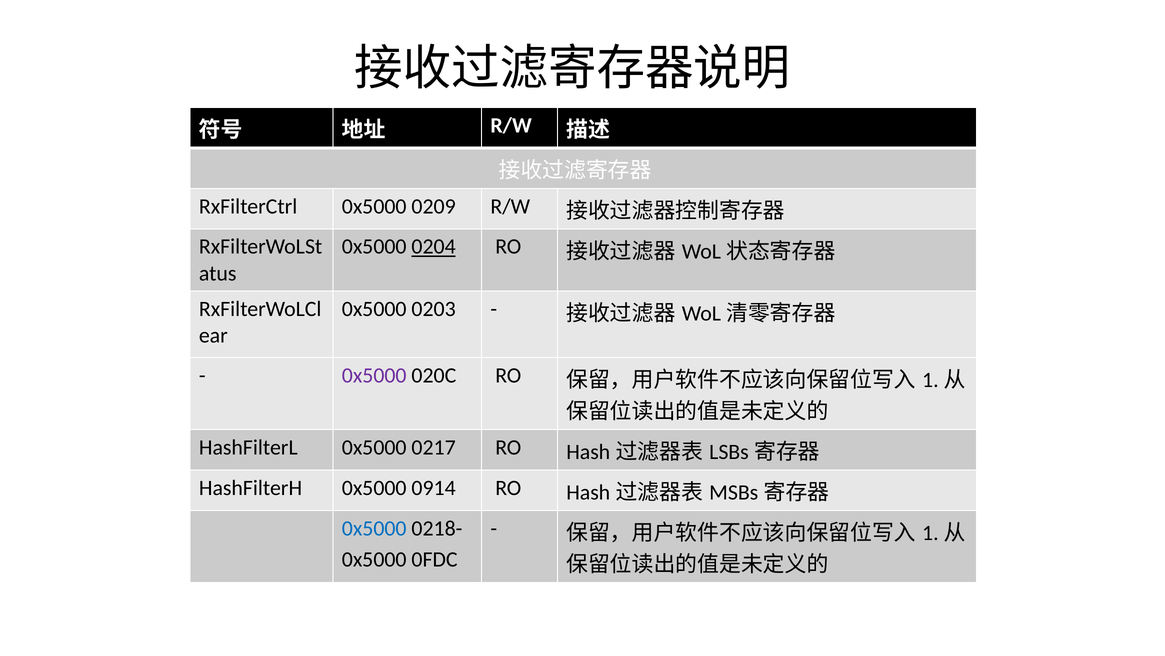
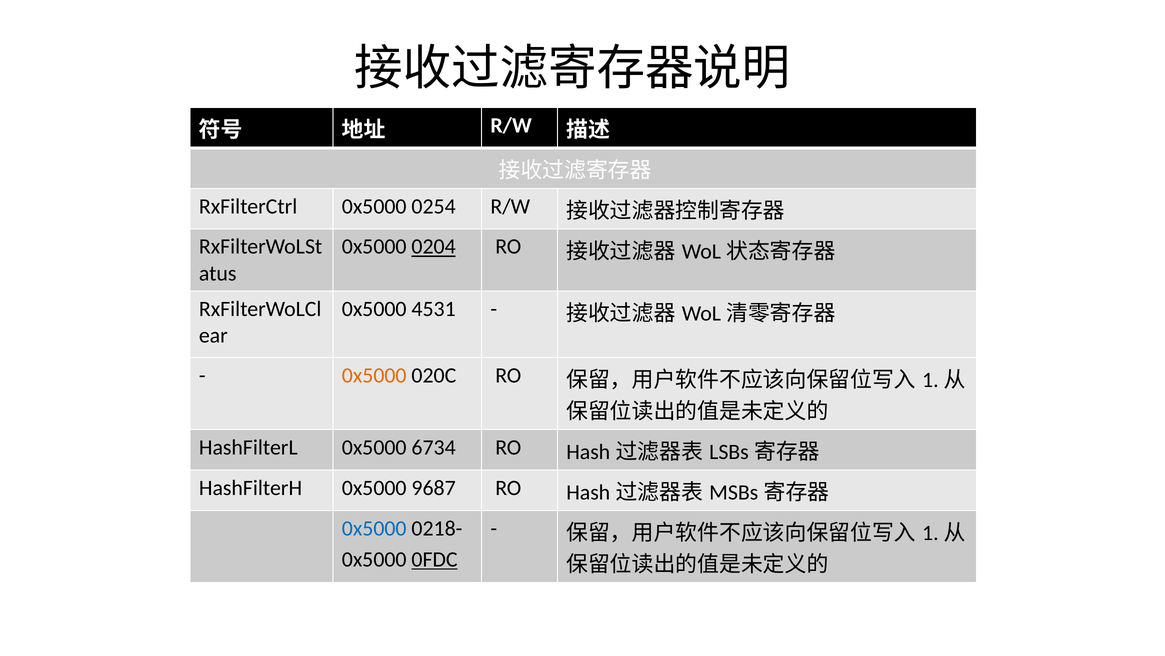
0209: 0209 -> 0254
0203: 0203 -> 4531
0x5000 at (374, 375) colour: purple -> orange
0217: 0217 -> 6734
0914: 0914 -> 9687
0FDC underline: none -> present
